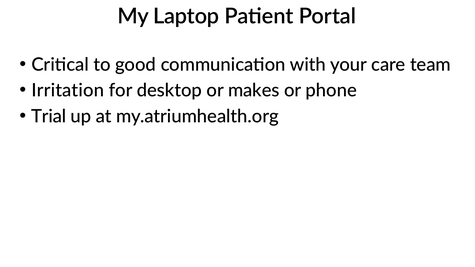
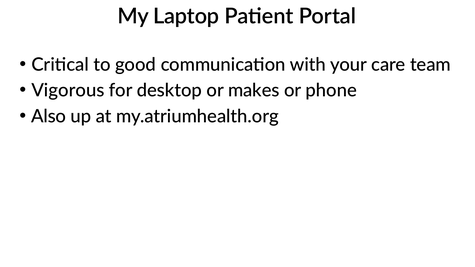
Irritation: Irritation -> Vigorous
Trial: Trial -> Also
